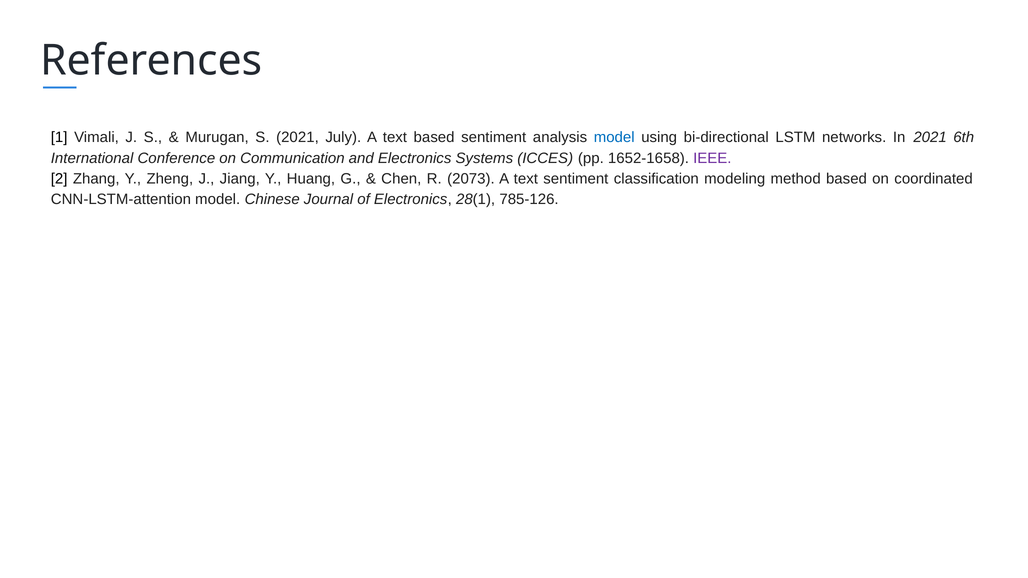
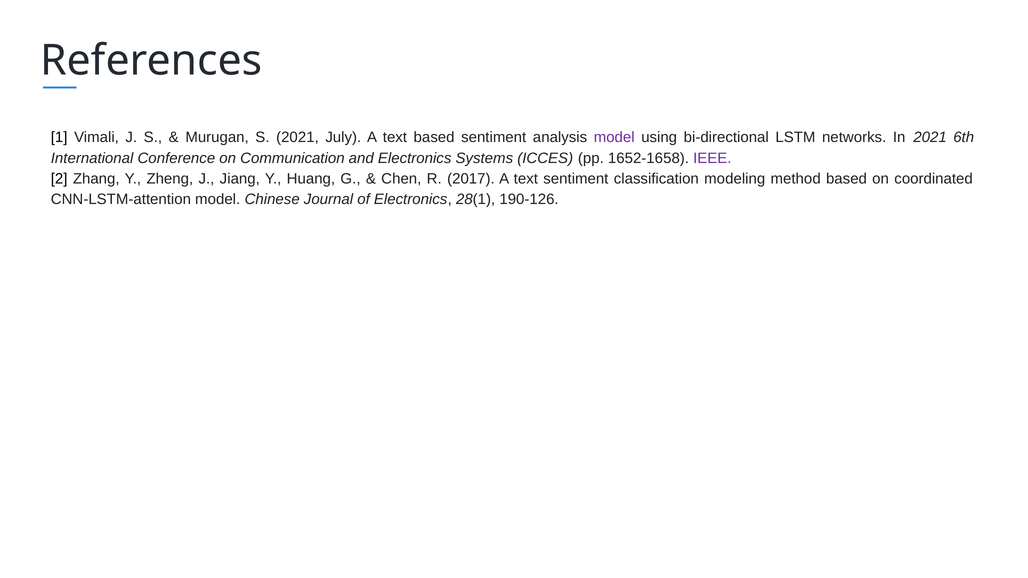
model at (614, 138) colour: blue -> purple
2073: 2073 -> 2017
785-126: 785-126 -> 190-126
